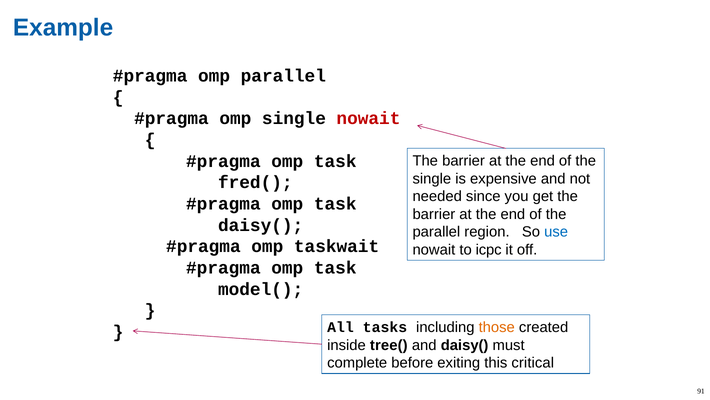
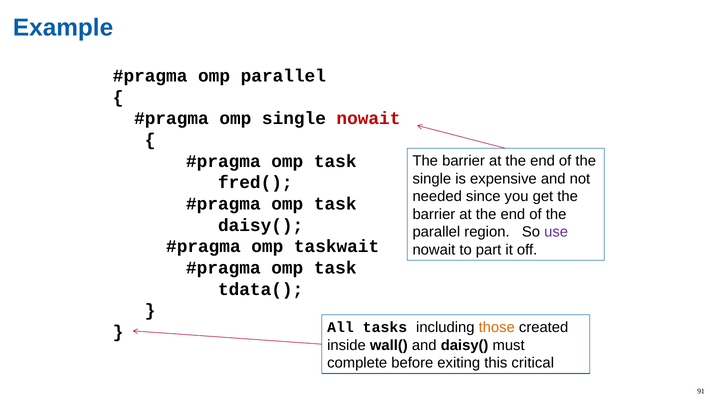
use colour: blue -> purple
icpc: icpc -> part
model(: model( -> tdata(
tree(: tree( -> wall(
